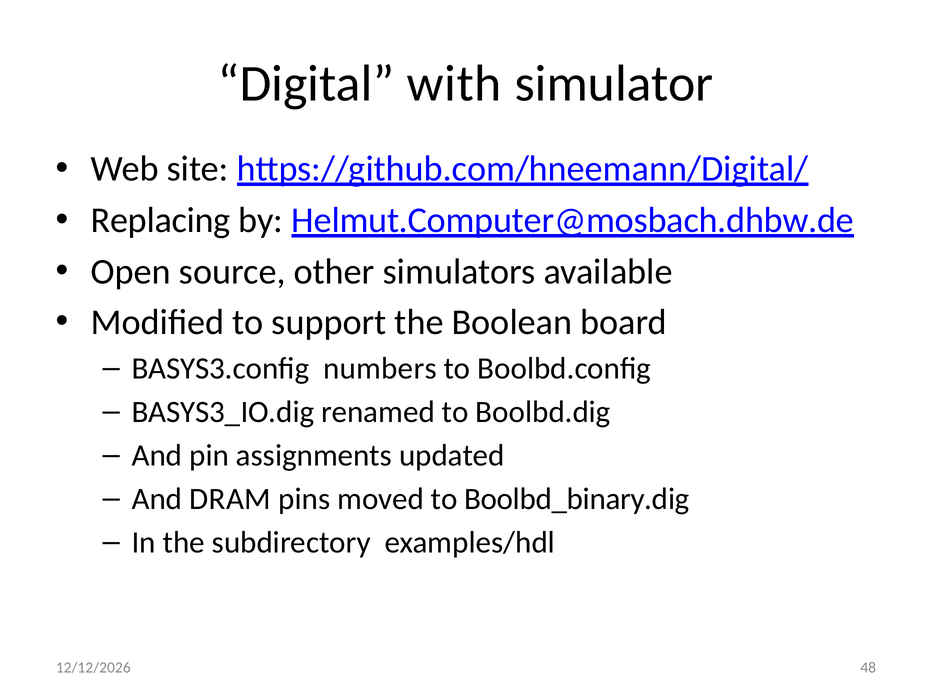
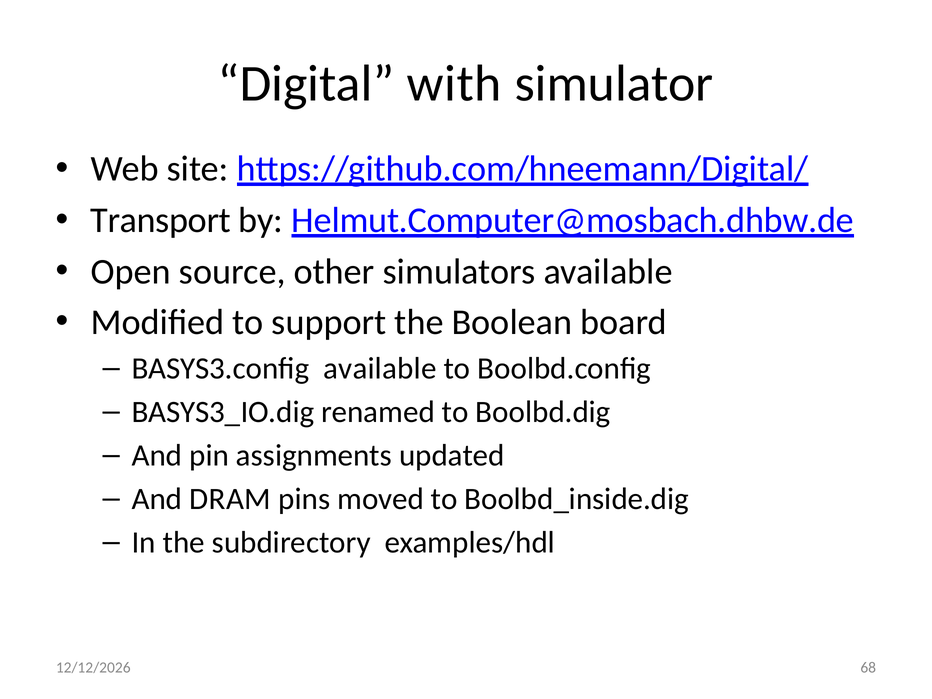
Replacing: Replacing -> Transport
BASYS3.config numbers: numbers -> available
Boolbd_binary.dig: Boolbd_binary.dig -> Boolbd_inside.dig
48: 48 -> 68
